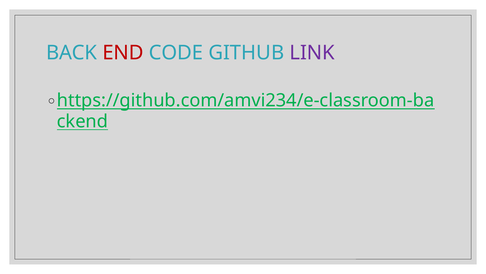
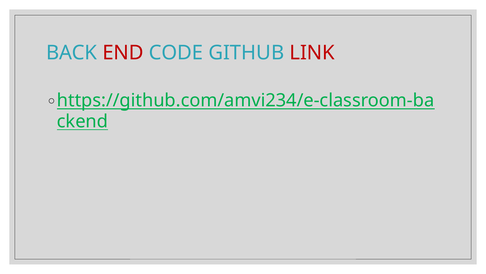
LINK colour: purple -> red
